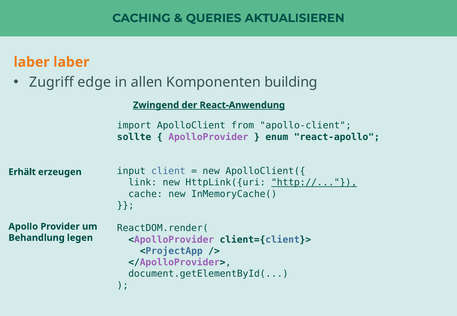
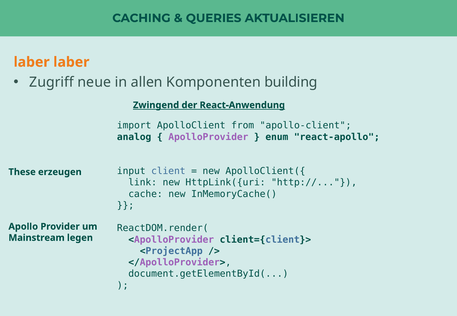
edge: edge -> neue
sollte: sollte -> analog
Erhält: Erhält -> These
http:// underline: present -> none
Behandlung: Behandlung -> Mainstream
